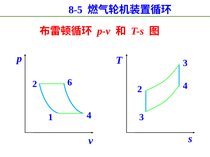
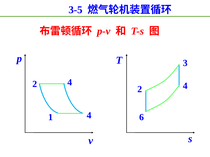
8-5: 8-5 -> 3-5
2 6: 6 -> 4
4 3: 3 -> 6
